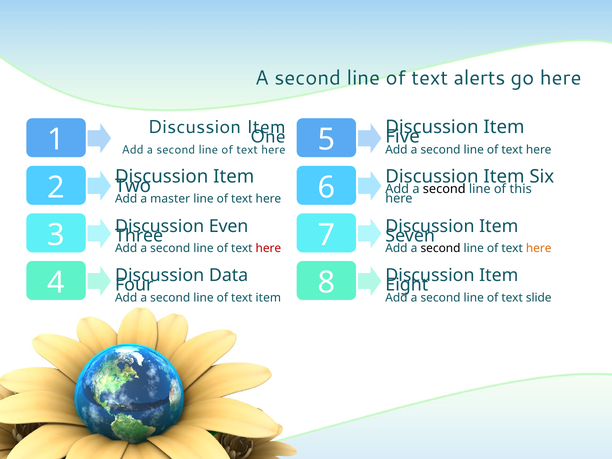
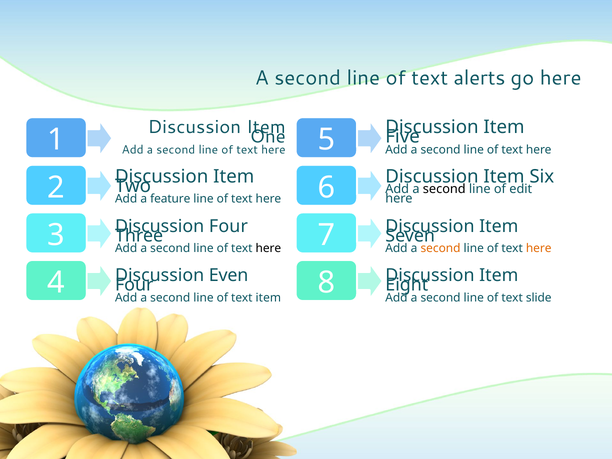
this: this -> edit
master: master -> feature
Even at (229, 226): Even -> Four
here at (268, 248) colour: red -> black
second at (441, 248) colour: black -> orange
Data: Data -> Even
